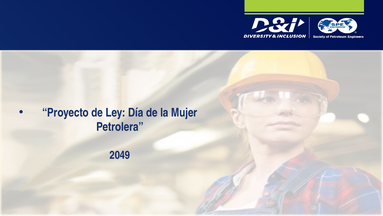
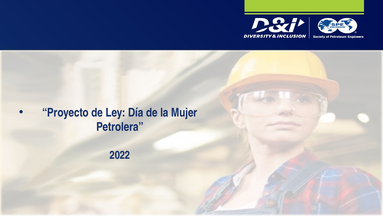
2049: 2049 -> 2022
